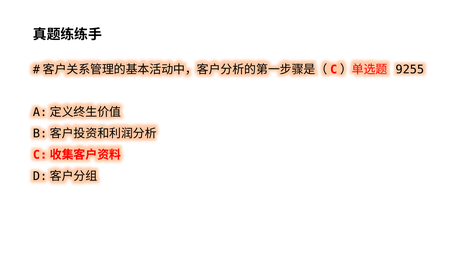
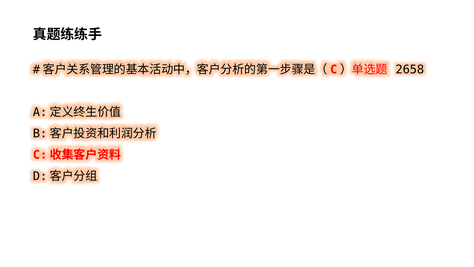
9255: 9255 -> 2658
